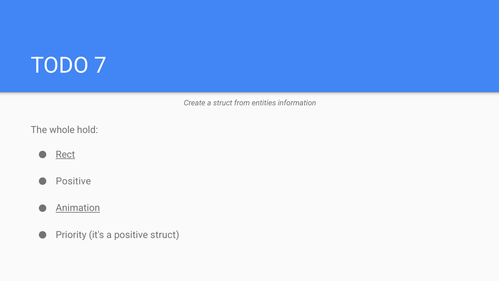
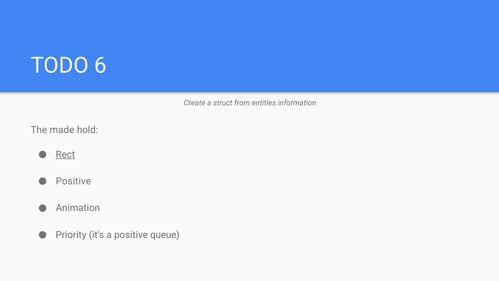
7: 7 -> 6
whole: whole -> made
Animation underline: present -> none
positive struct: struct -> queue
